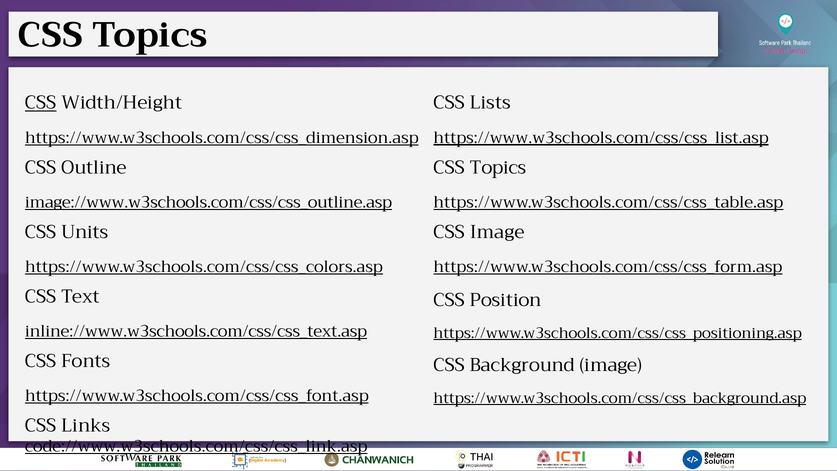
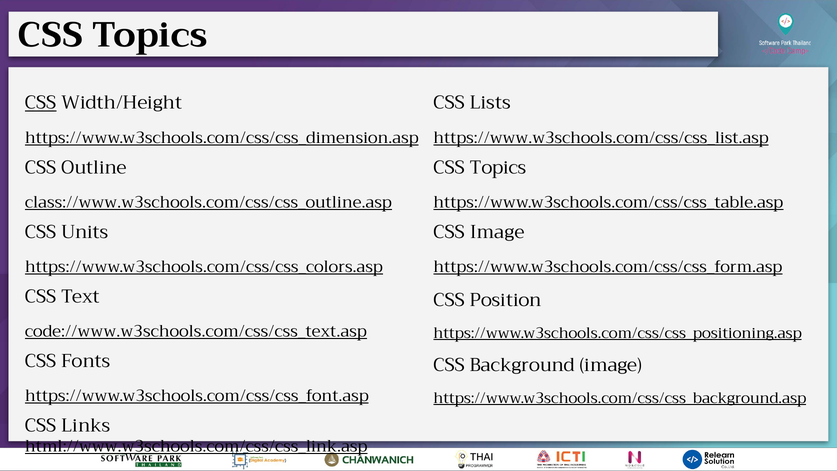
https://www.w3schools.com/css/css_list.asp underline: present -> none
image://www.w3schools.com/css/css_outline.asp: image://www.w3schools.com/css/css_outline.asp -> class://www.w3schools.com/css/css_outline.asp
inline://www.w3schools.com/css/css_text.asp: inline://www.w3schools.com/css/css_text.asp -> code://www.w3schools.com/css/css_text.asp
code://www.w3schools.com/css/css_link.asp: code://www.w3schools.com/css/css_link.asp -> html://www.w3schools.com/css/css_link.asp
